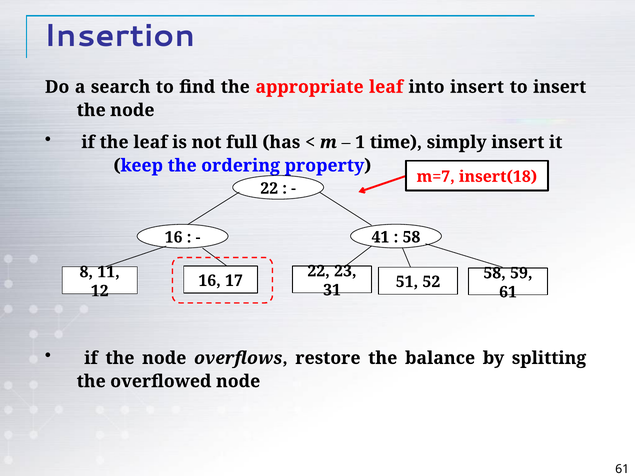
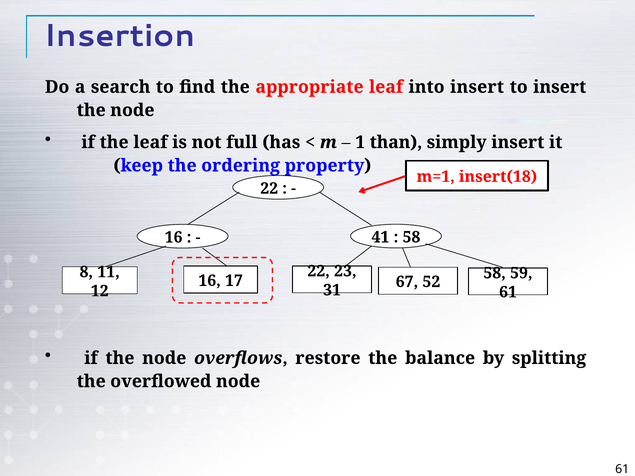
time: time -> than
m=7: m=7 -> m=1
51: 51 -> 67
